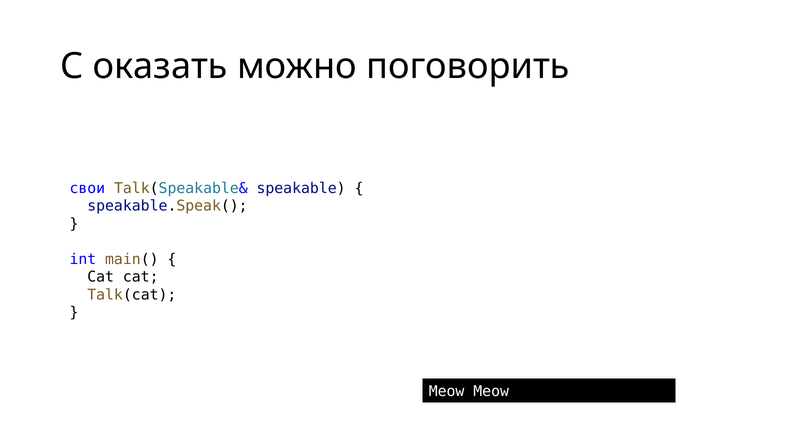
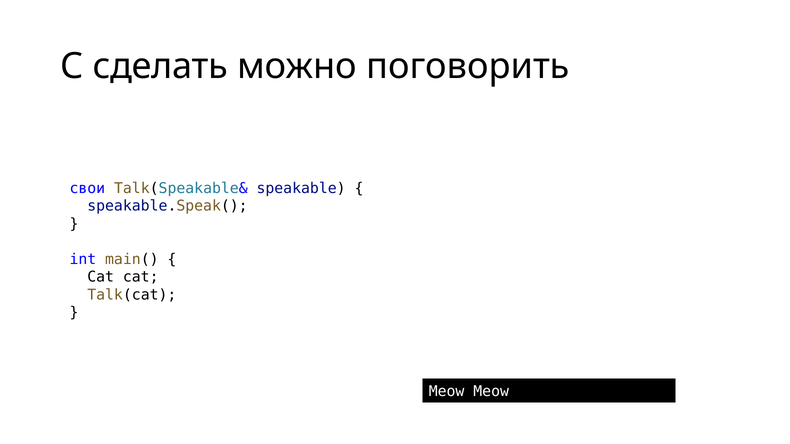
оказать: оказать -> сделать
